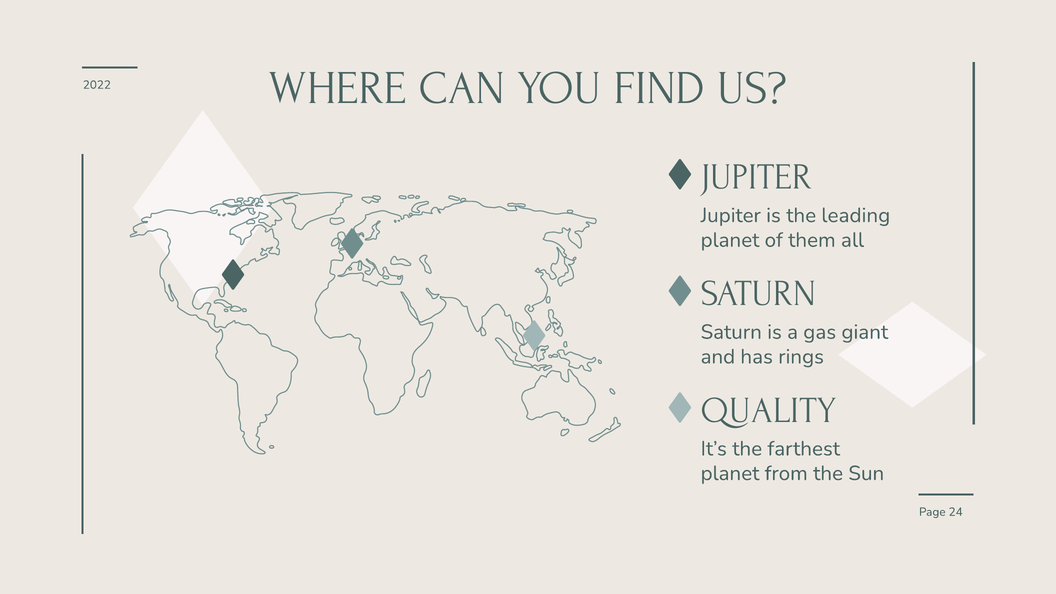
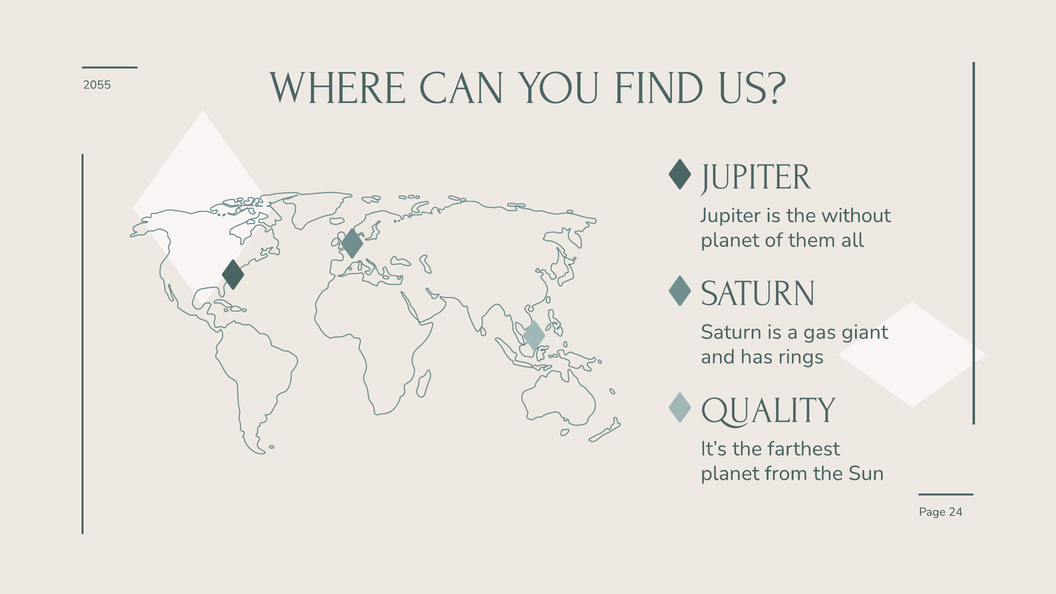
2022: 2022 -> 2055
leading: leading -> without
